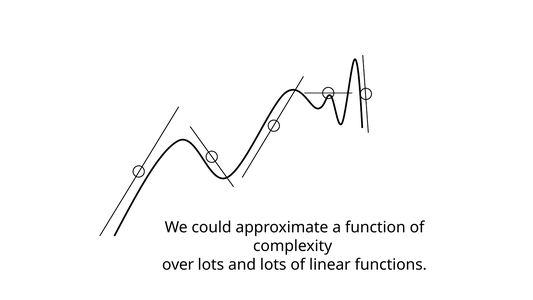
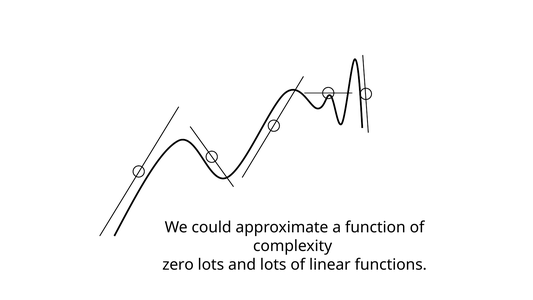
over: over -> zero
